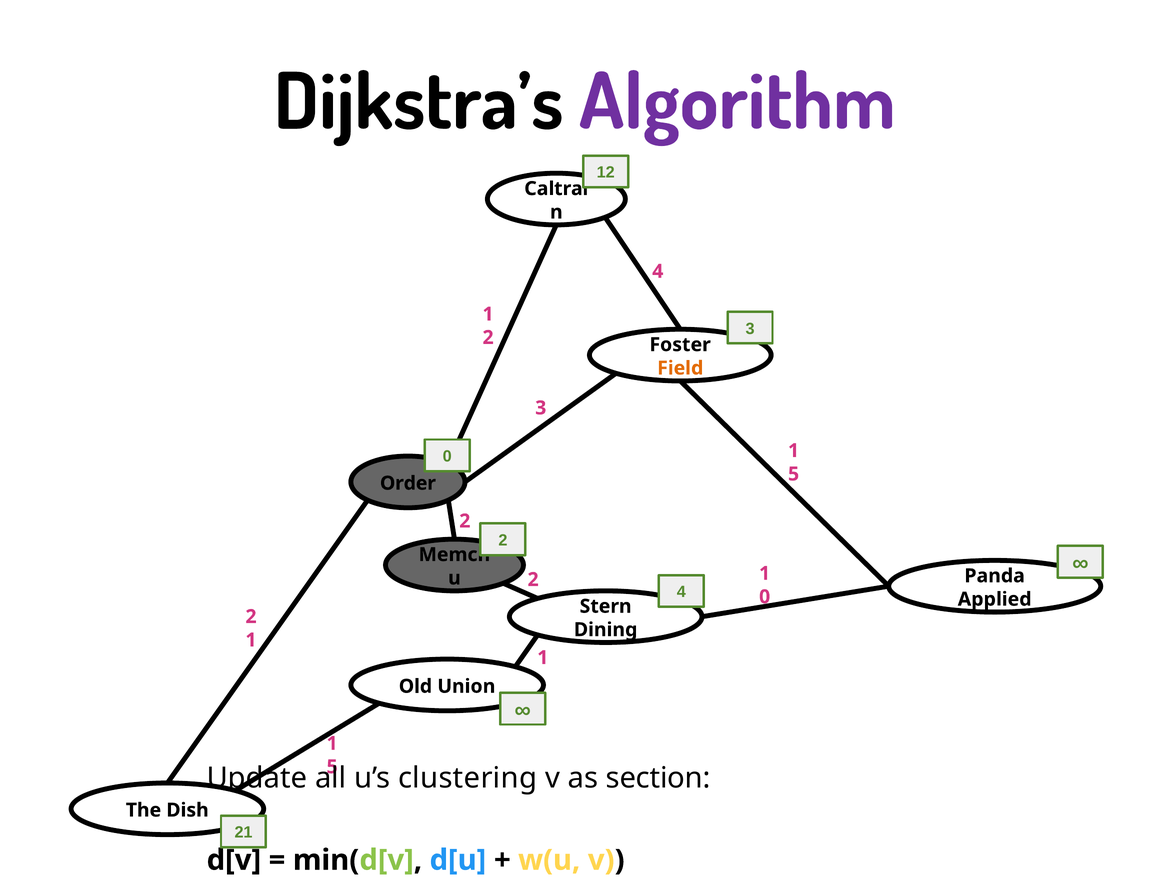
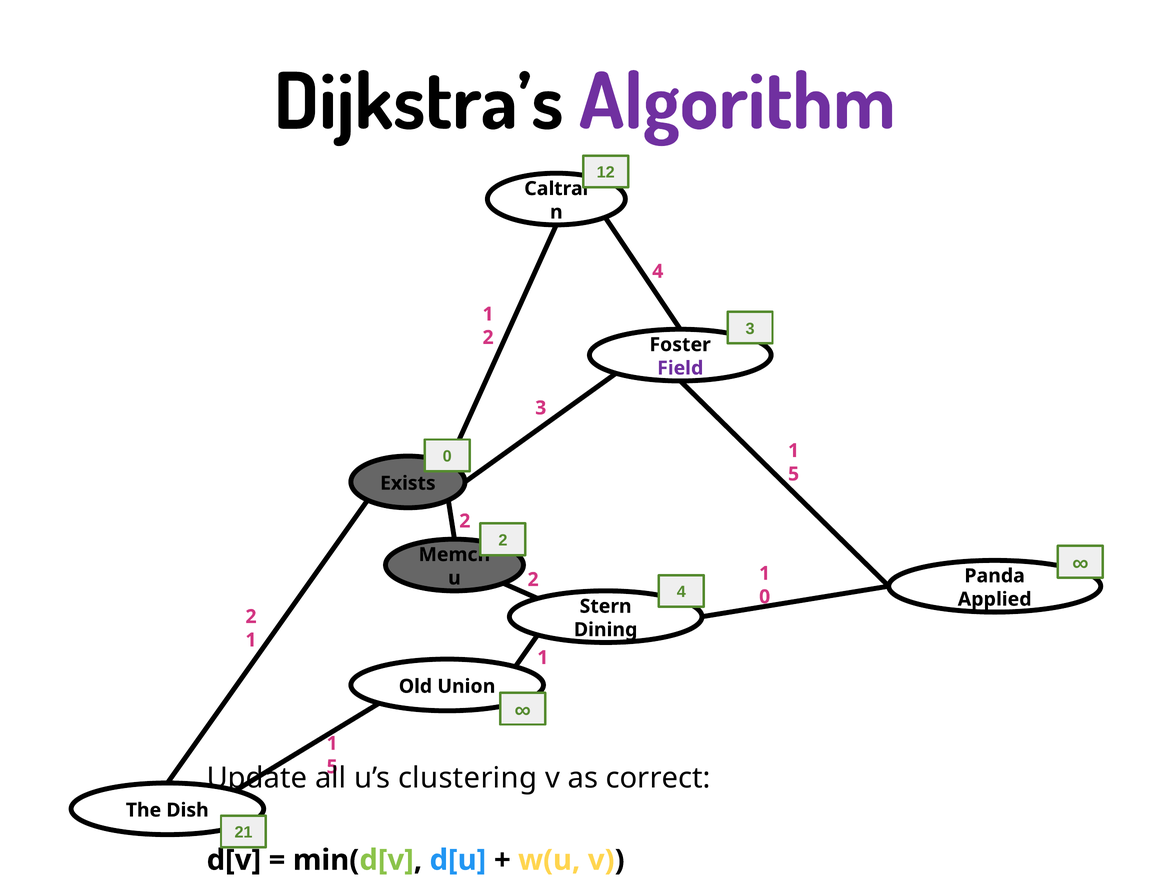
Field colour: orange -> purple
Order: Order -> Exists
section: section -> correct
